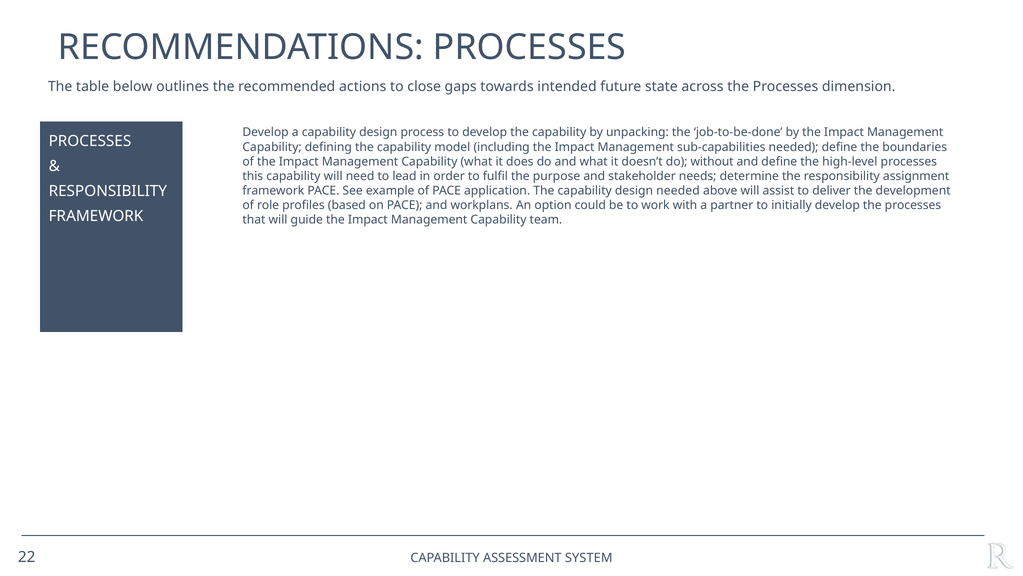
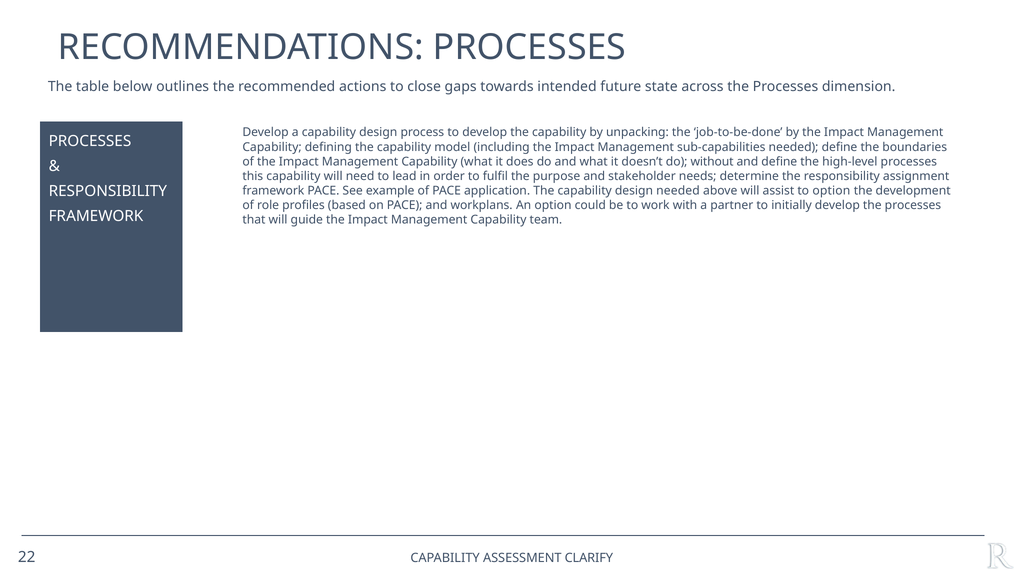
to deliver: deliver -> option
SYSTEM: SYSTEM -> CLARIFY
